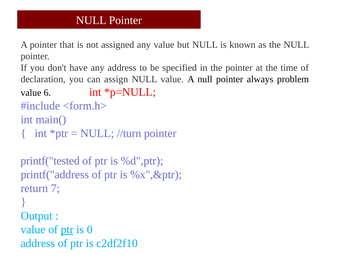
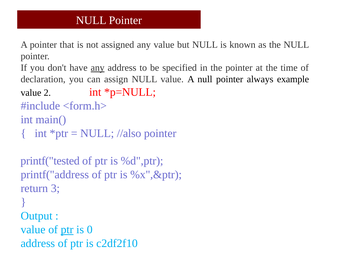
any at (98, 68) underline: none -> present
problem: problem -> example
6: 6 -> 2
//turn: //turn -> //also
7: 7 -> 3
